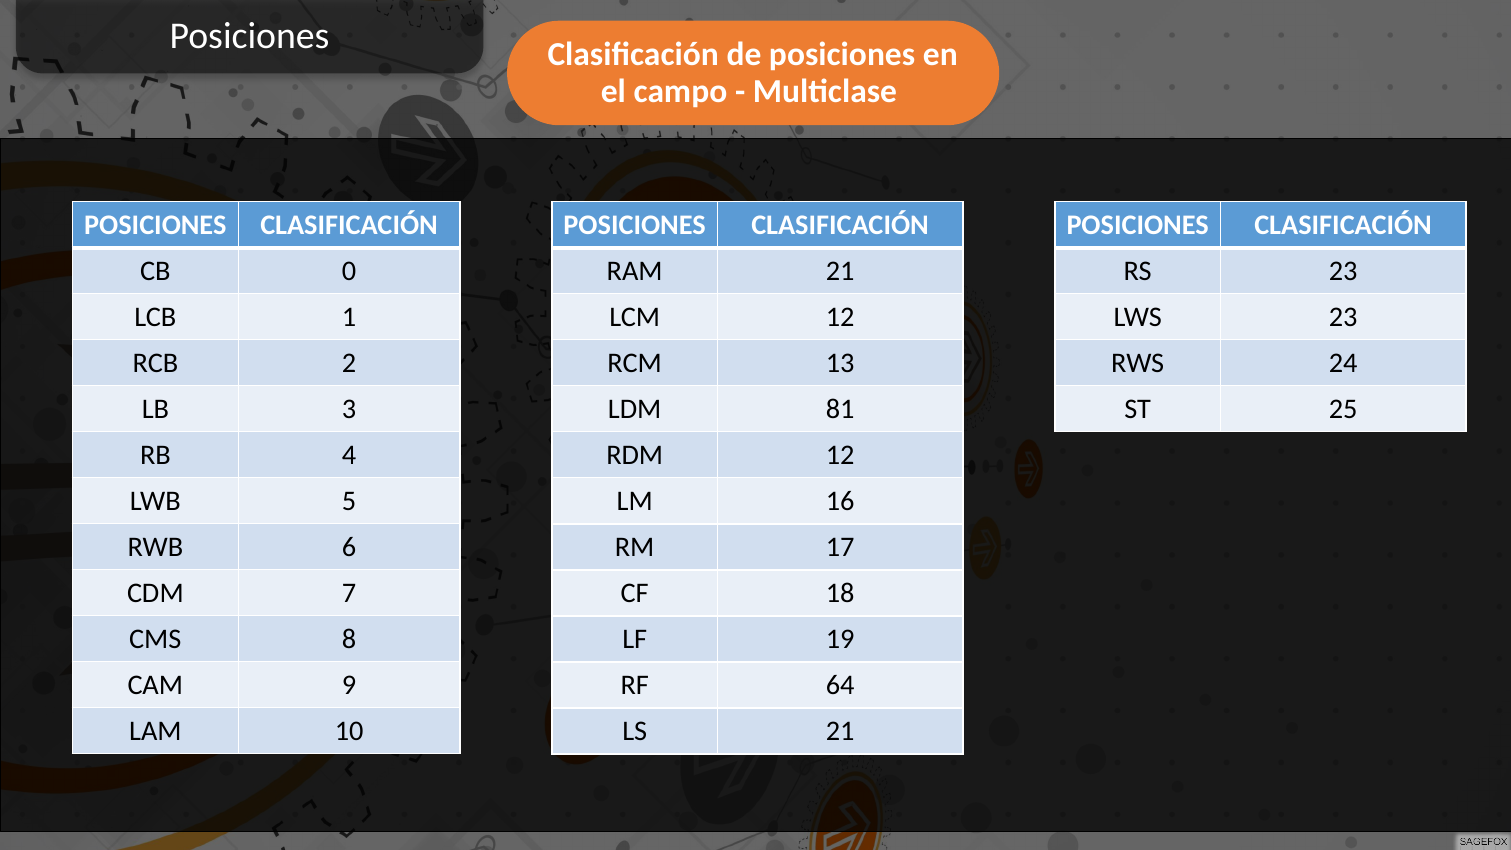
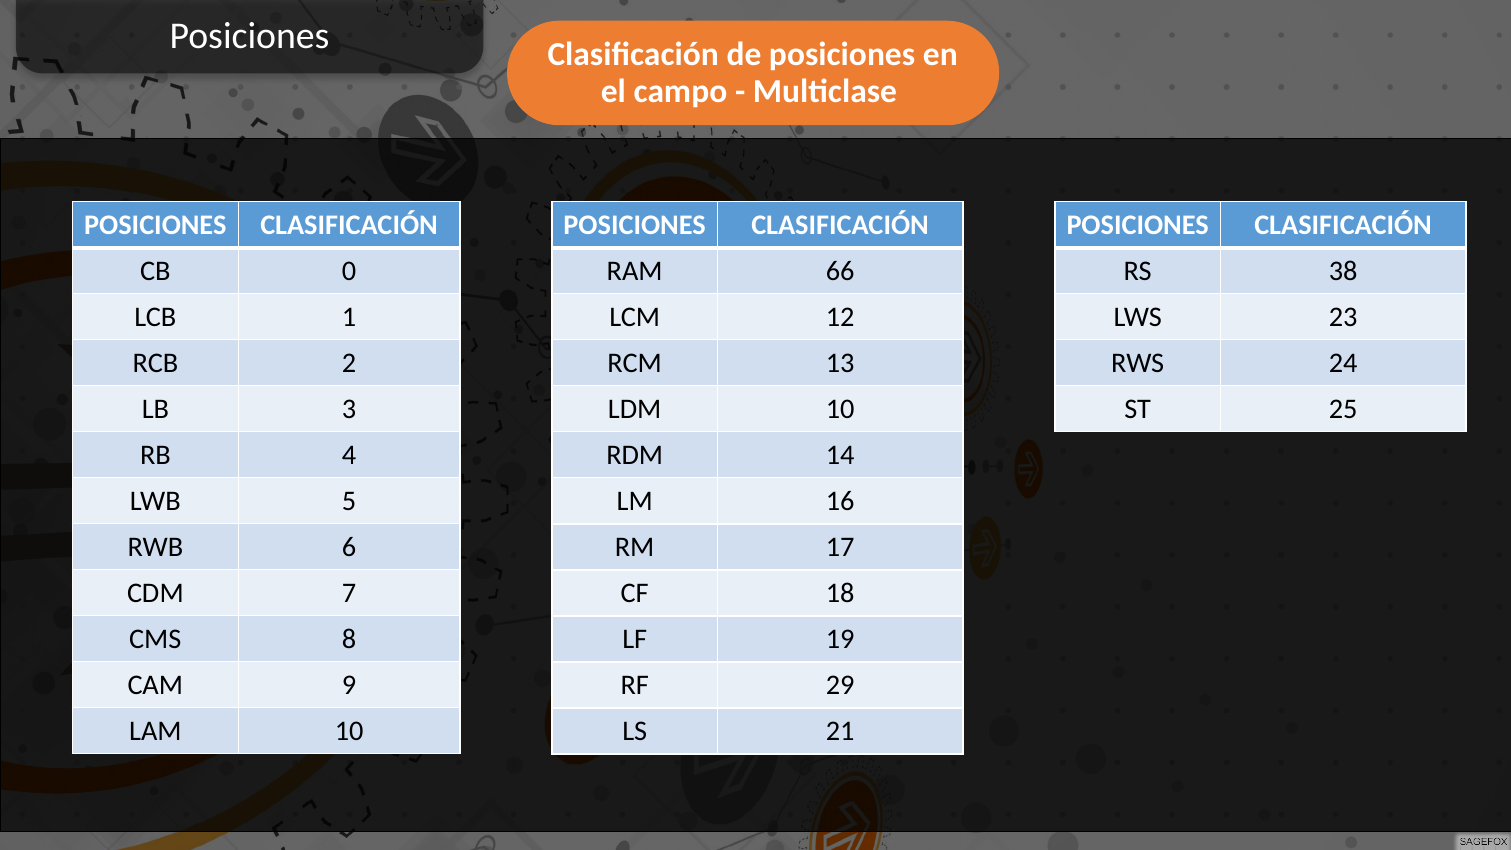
RAM 21: 21 -> 66
RS 23: 23 -> 38
LDM 81: 81 -> 10
RDM 12: 12 -> 14
64: 64 -> 29
